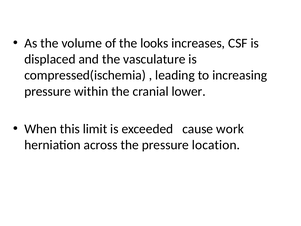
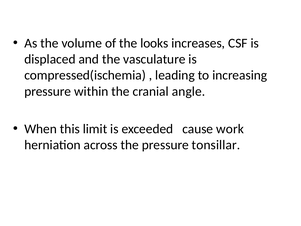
lower: lower -> angle
location: location -> tonsillar
